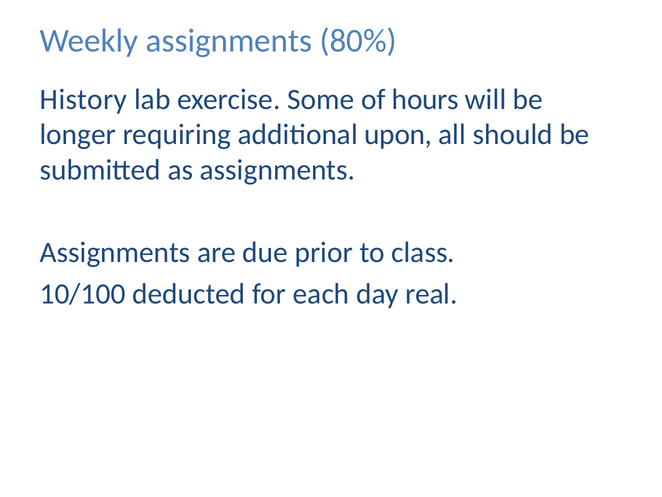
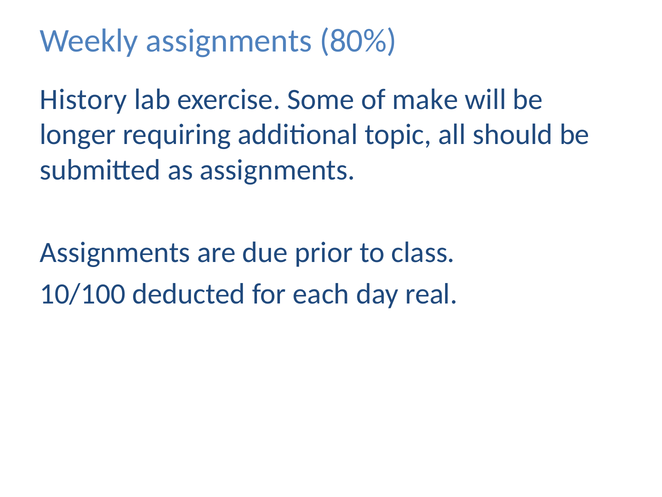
hours: hours -> make
upon: upon -> topic
